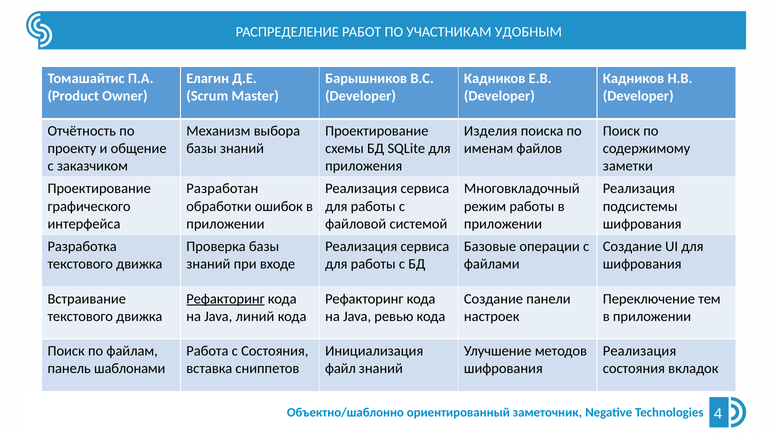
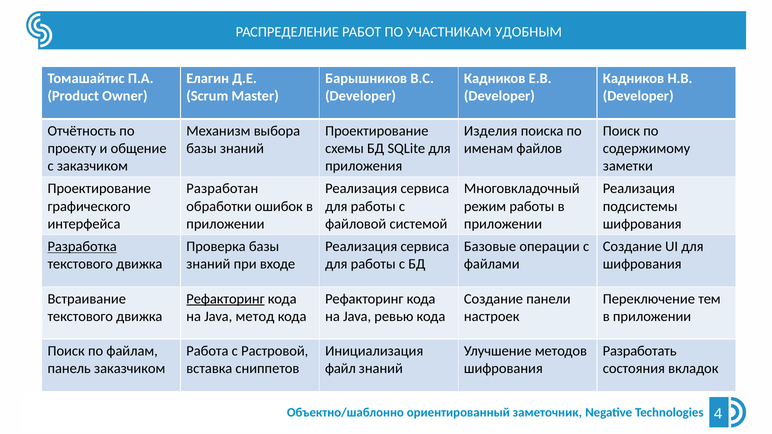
Разработка underline: none -> present
линий: линий -> метод
с Состояния: Состояния -> Растровой
Реализация at (640, 351): Реализация -> Разработать
панель шаблонами: шаблонами -> заказчиком
